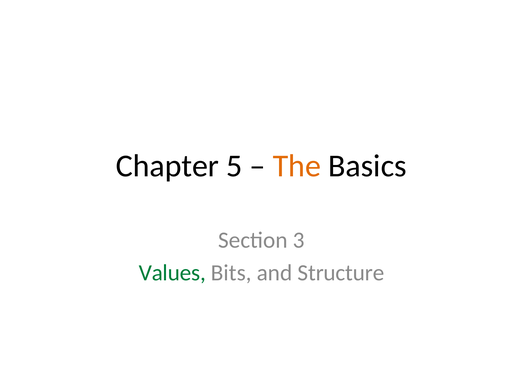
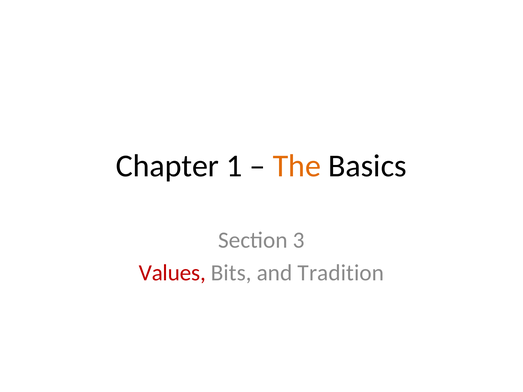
5: 5 -> 1
Values colour: green -> red
Structure: Structure -> Tradition
